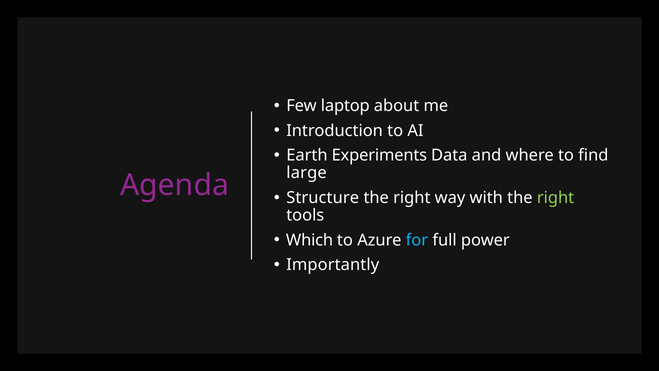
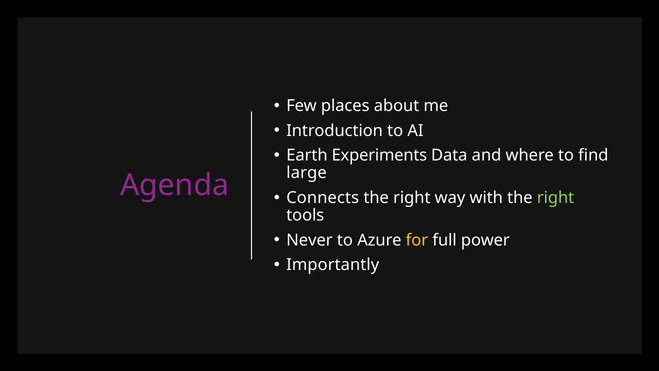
laptop: laptop -> places
Structure: Structure -> Connects
Which: Which -> Never
for colour: light blue -> yellow
